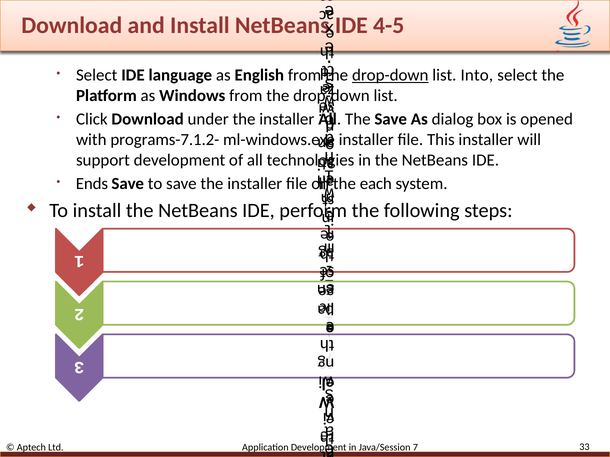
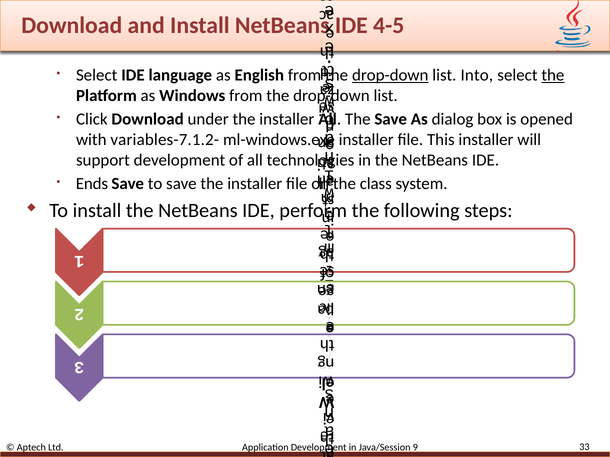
the at (553, 75) underline: none -> present
programs-7.1.2-: programs-7.1.2- -> variables-7.1.2-
each: each -> class
Java/Session 7: 7 -> 9
